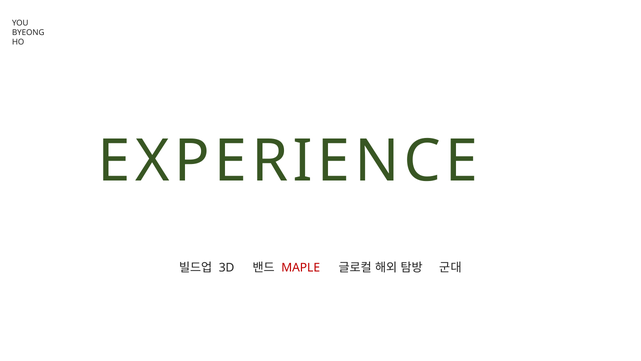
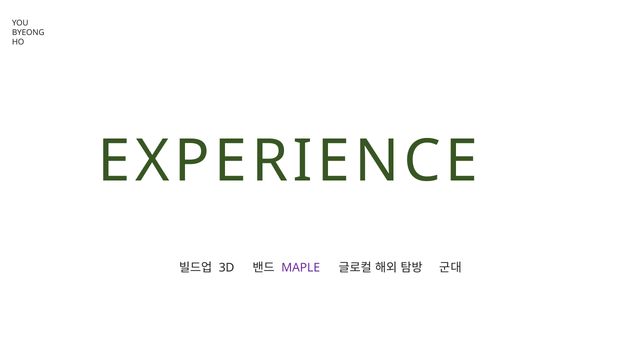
MAPLE colour: red -> purple
